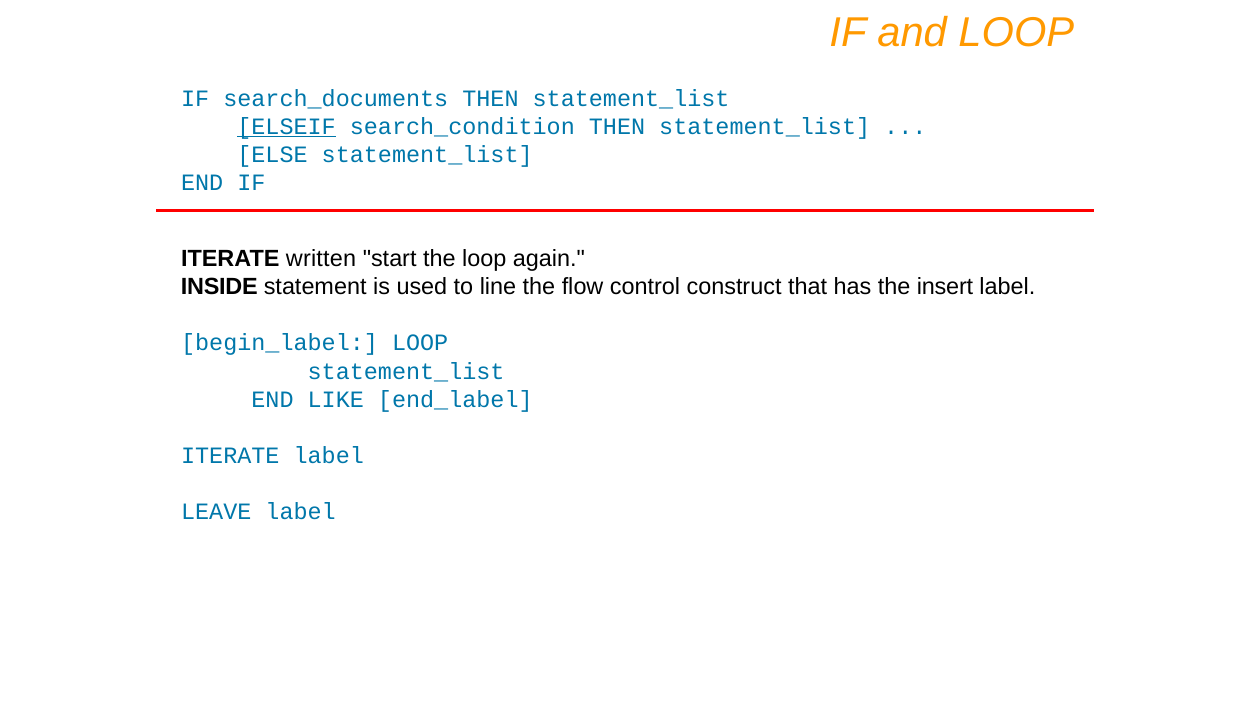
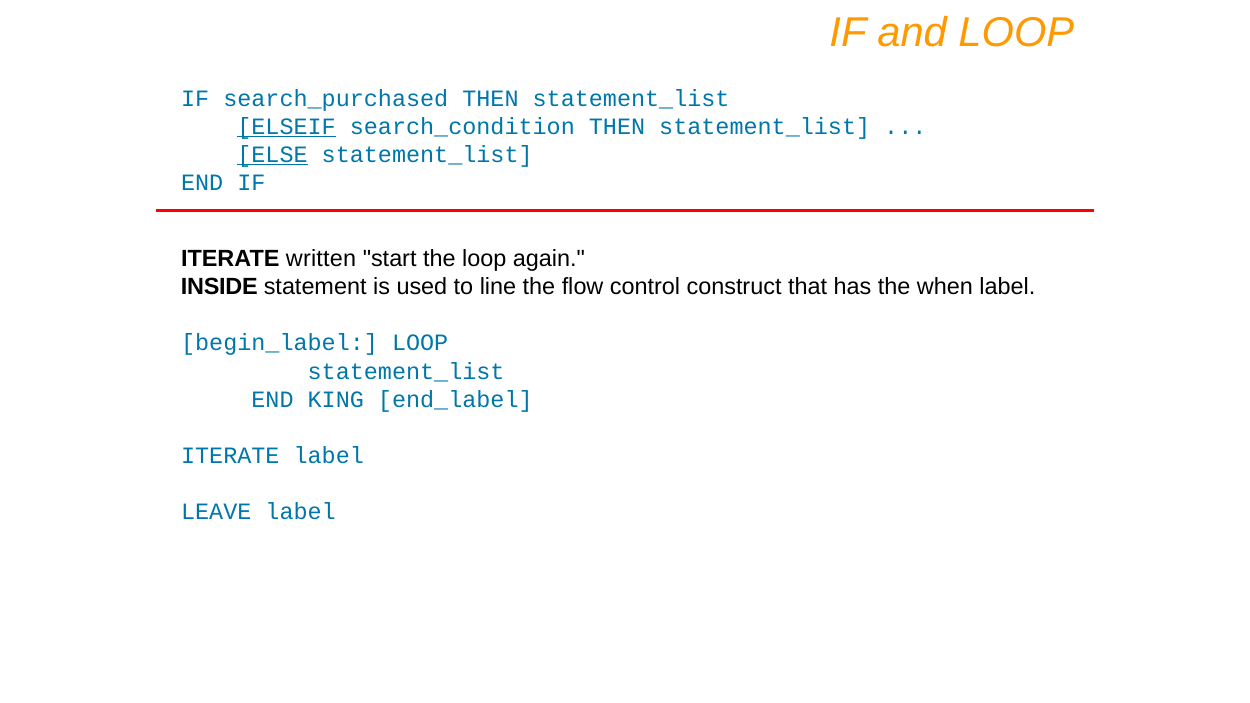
search_documents: search_documents -> search_purchased
ELSE underline: none -> present
insert: insert -> when
LIKE: LIKE -> KING
